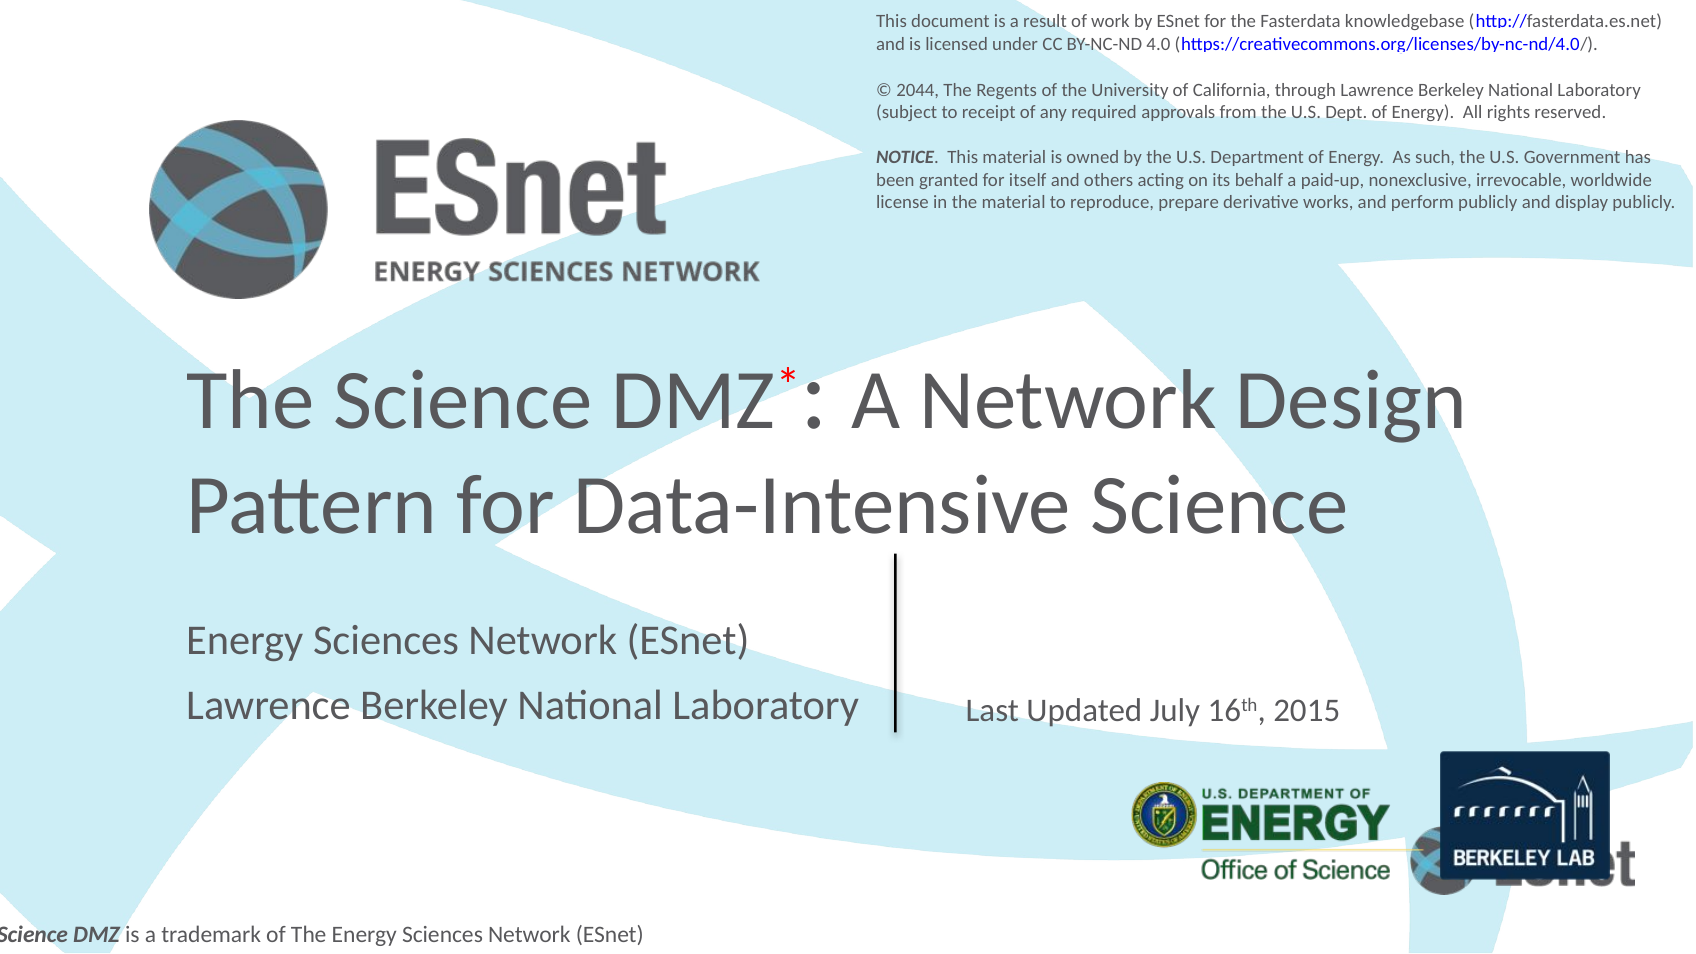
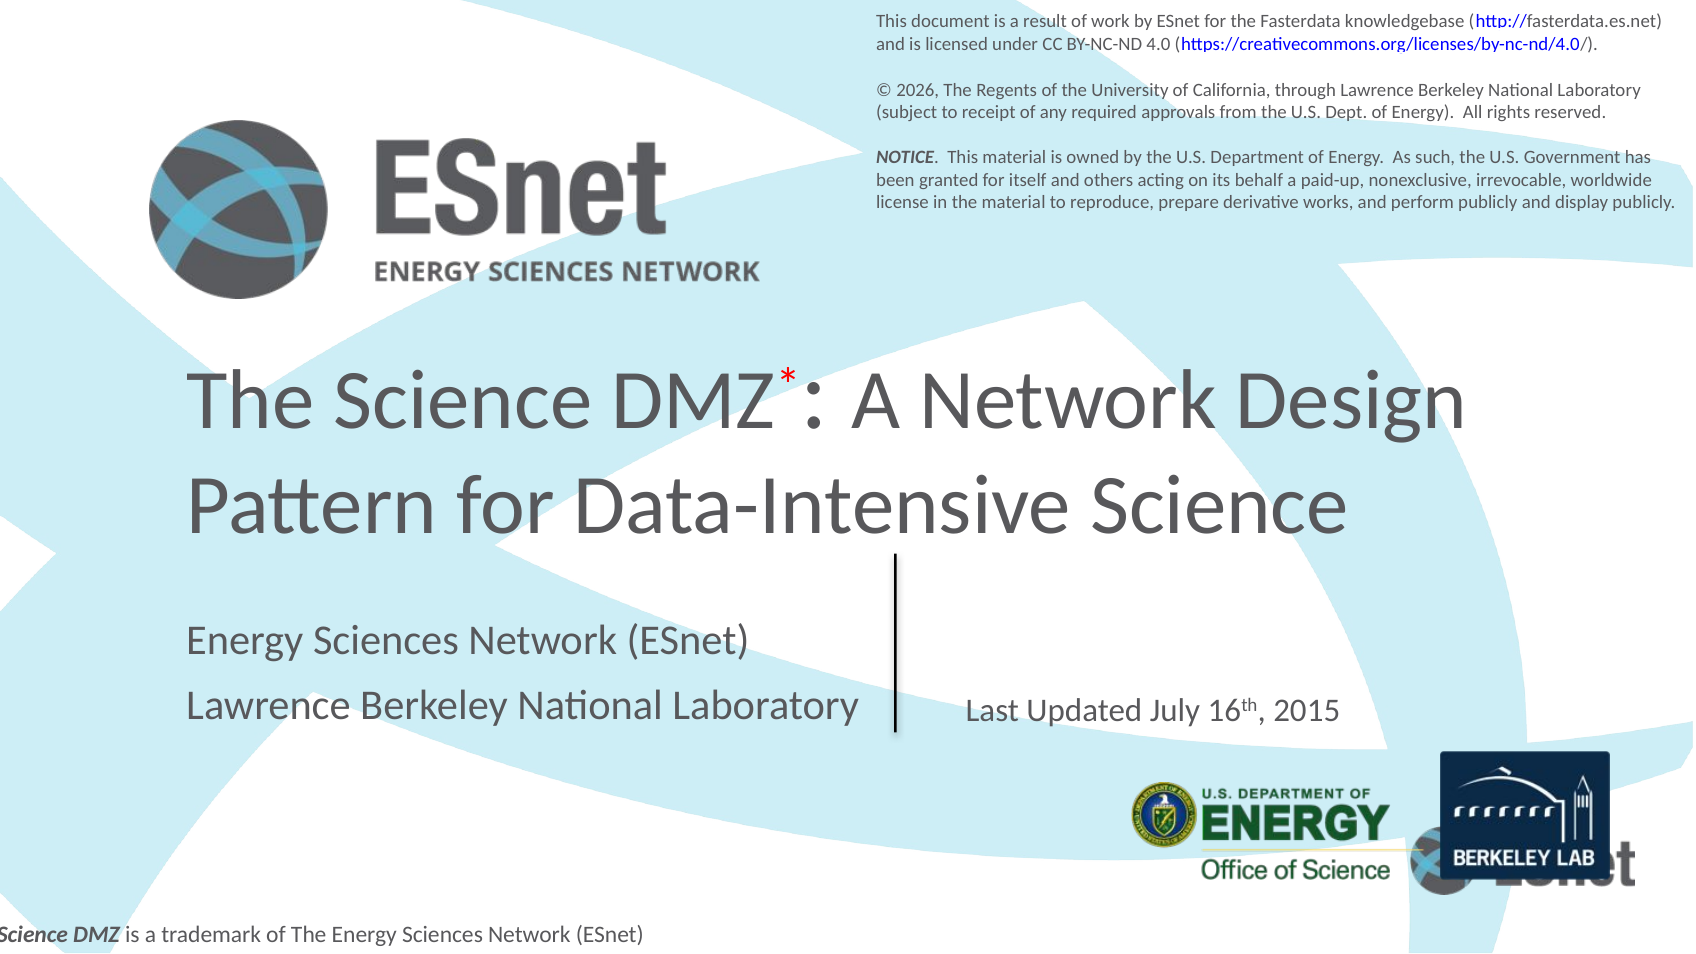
2044: 2044 -> 2026
